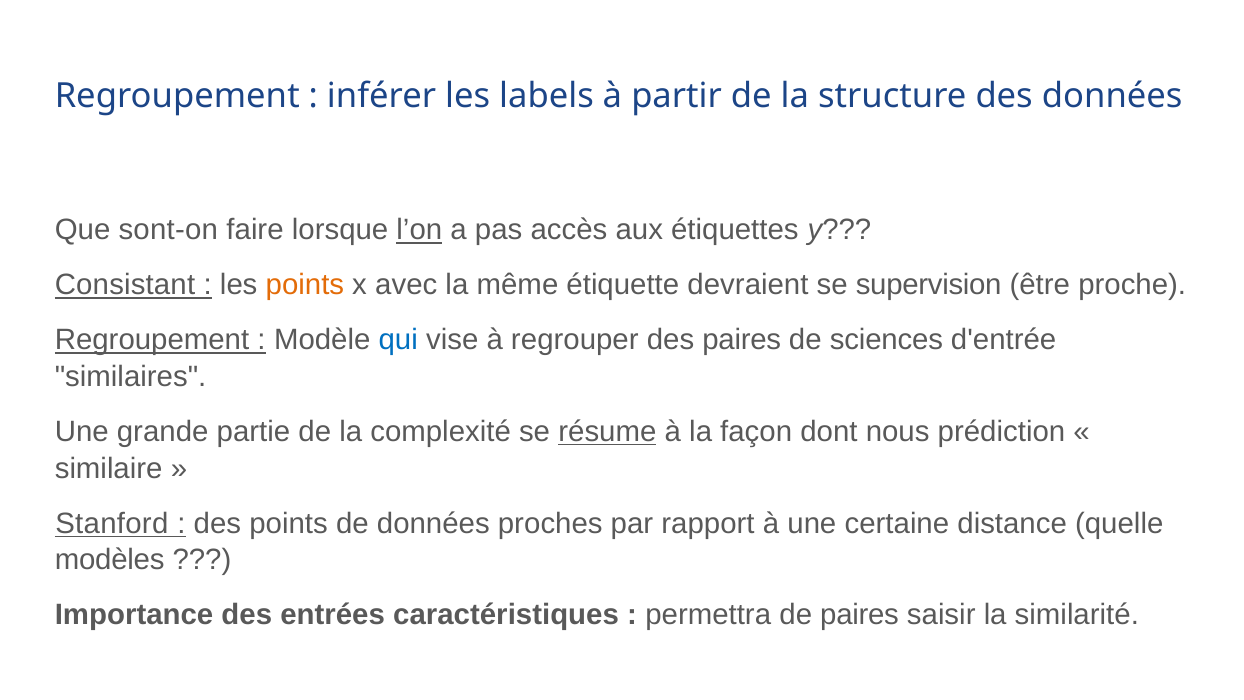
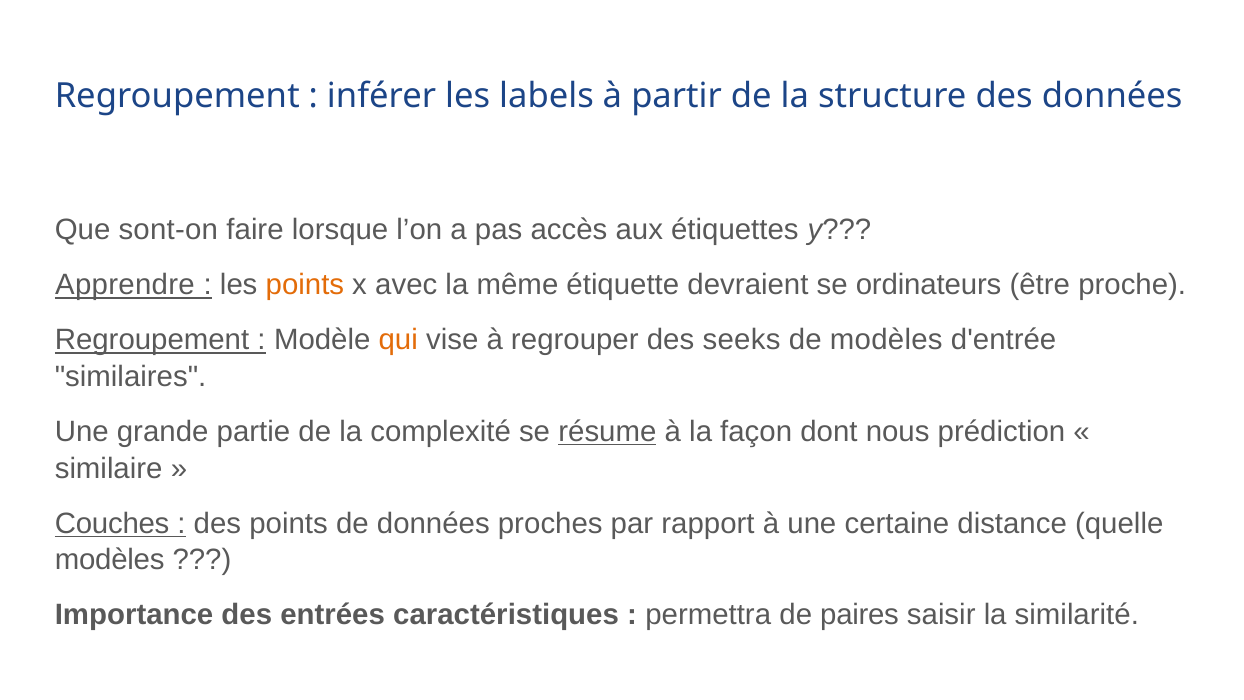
l’on underline: present -> none
Consistant: Consistant -> Apprendre
supervision: supervision -> ordinateurs
qui colour: blue -> orange
des paires: paires -> seeks
de sciences: sciences -> modèles
Stanford: Stanford -> Couches
